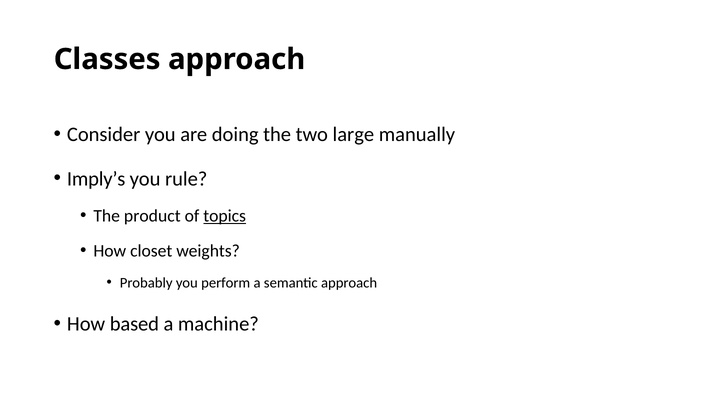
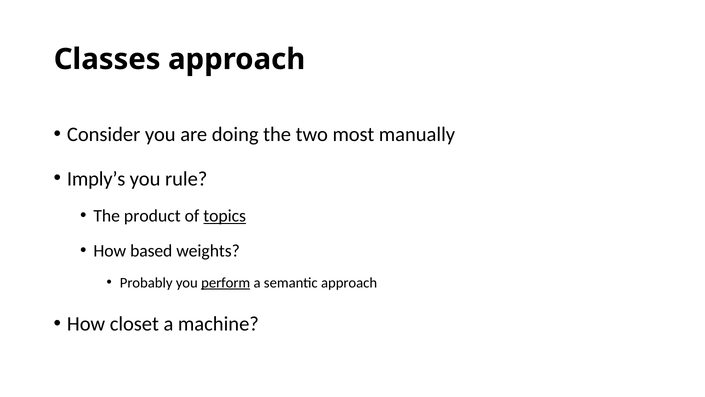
large: large -> most
closet: closet -> based
perform underline: none -> present
based: based -> closet
